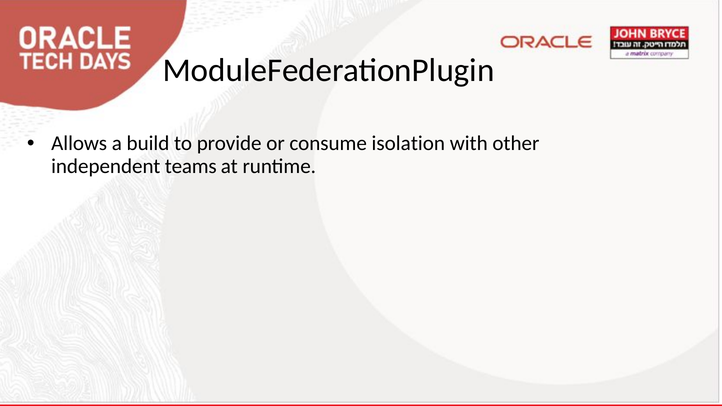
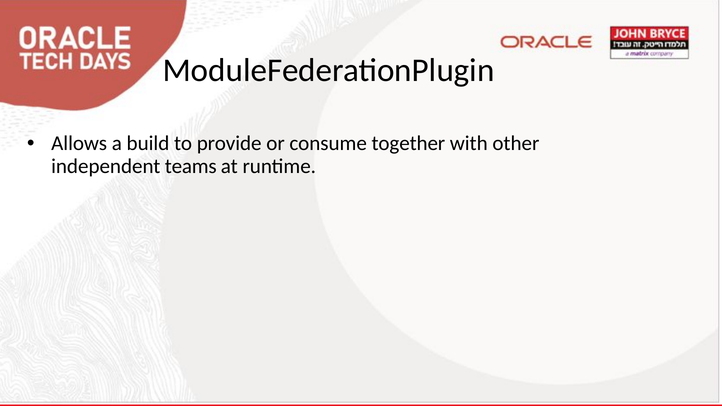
isolation: isolation -> together
